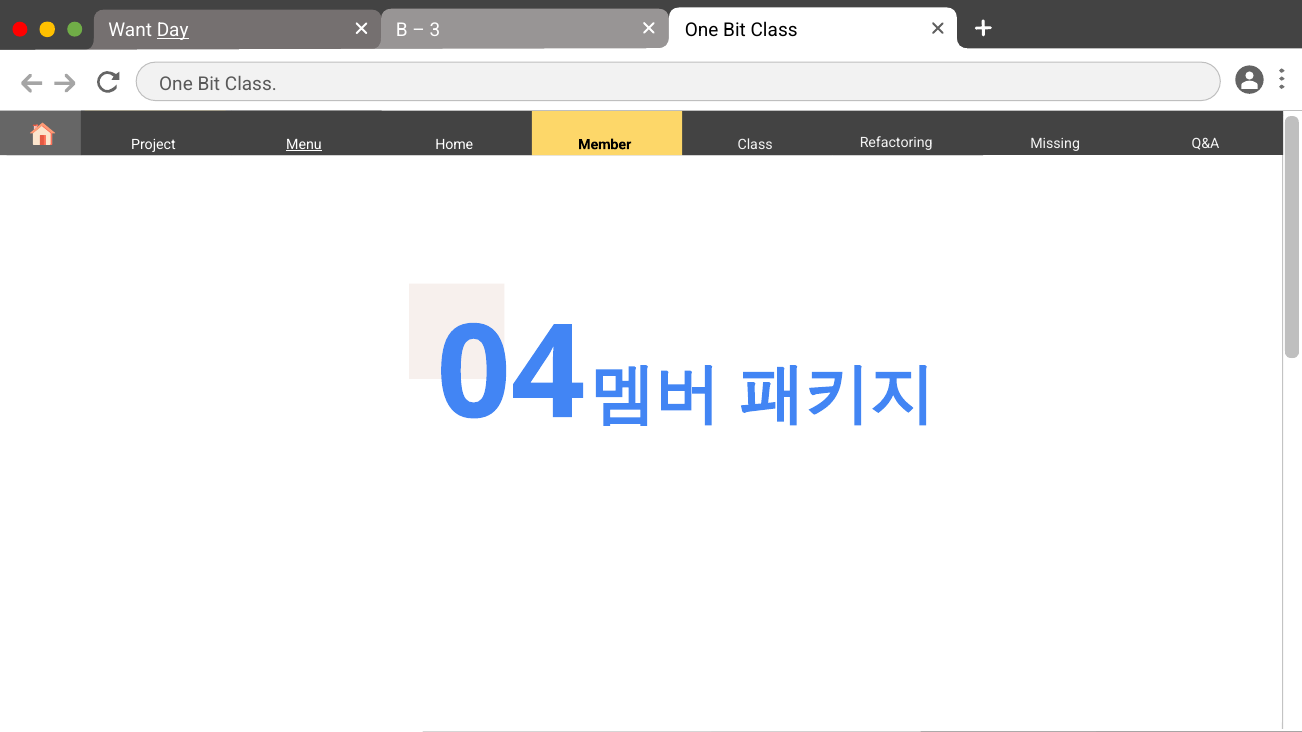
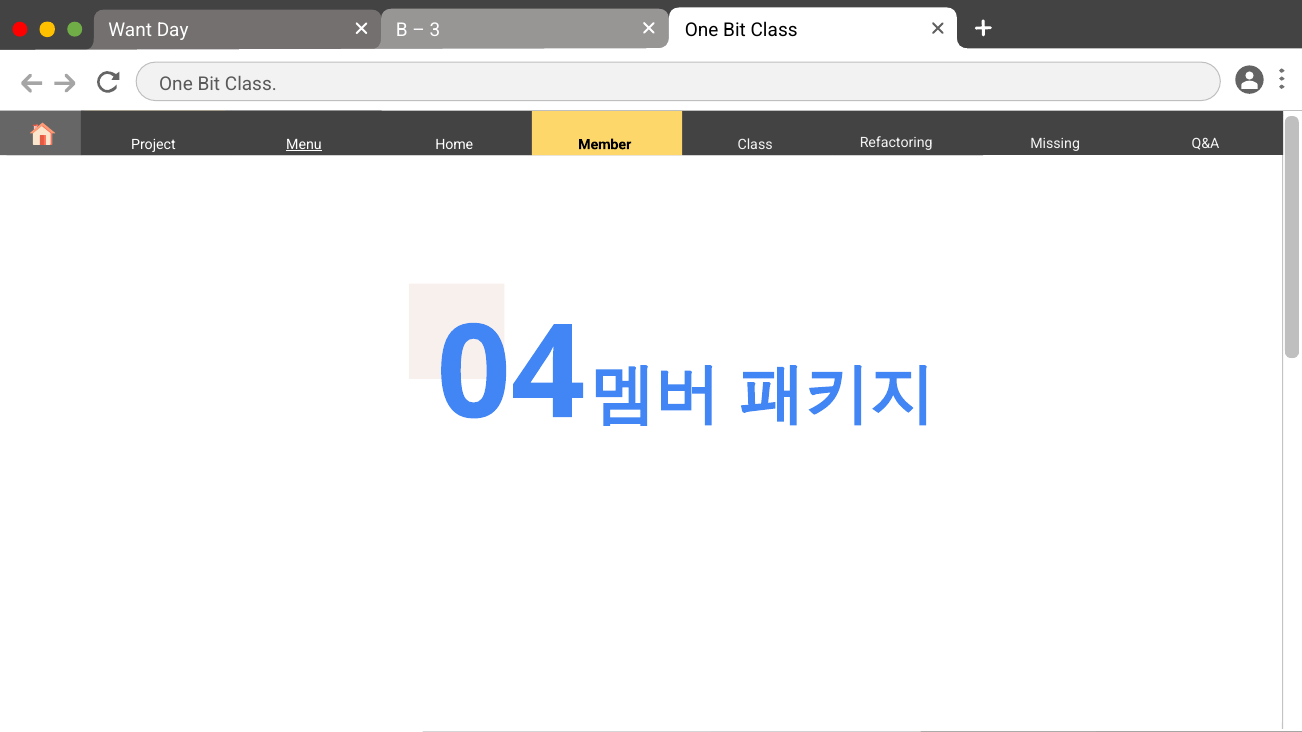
Day underline: present -> none
